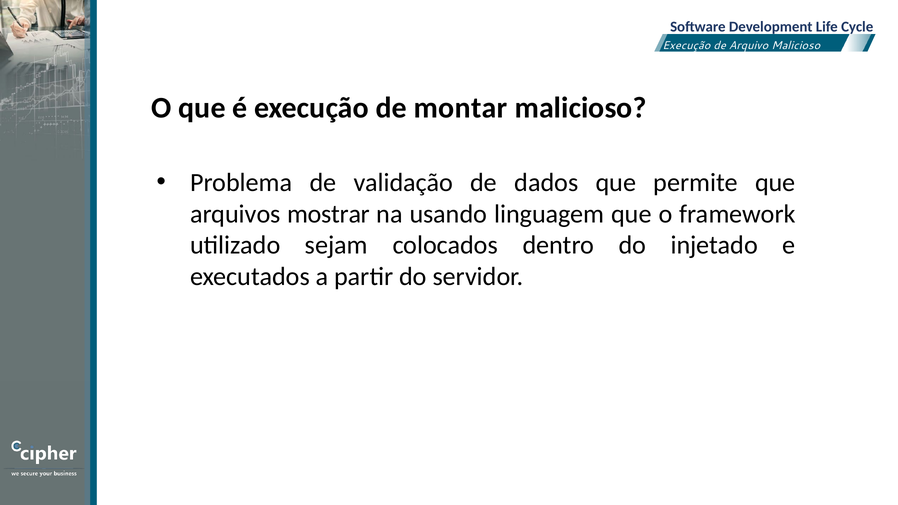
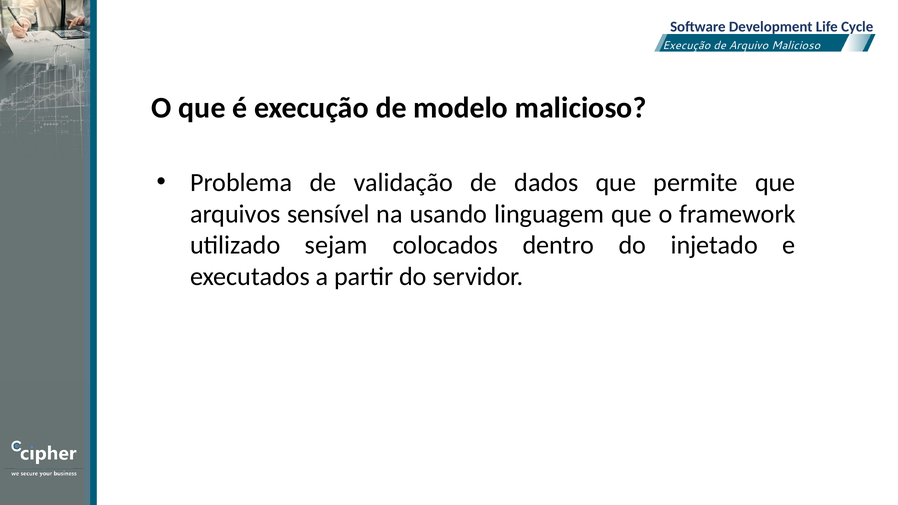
montar: montar -> modelo
mostrar: mostrar -> sensível
